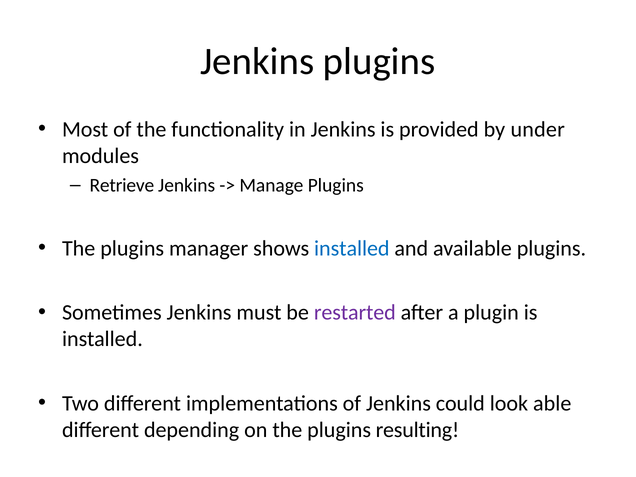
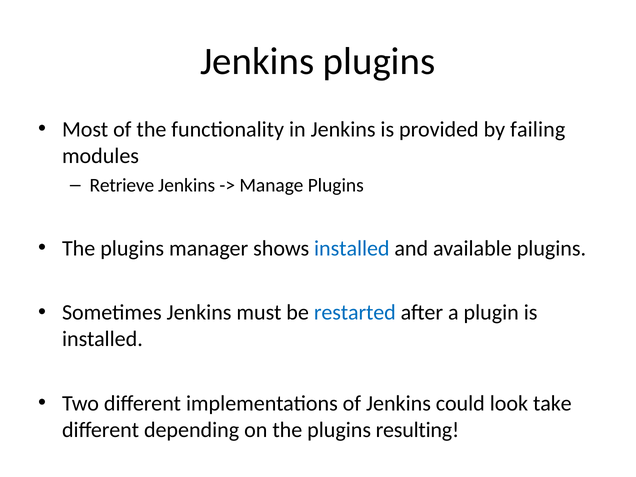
under: under -> failing
restarted colour: purple -> blue
able: able -> take
